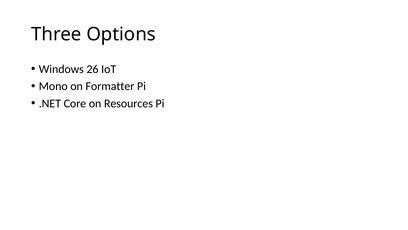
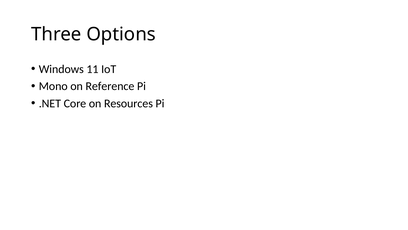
26: 26 -> 11
Formatter: Formatter -> Reference
